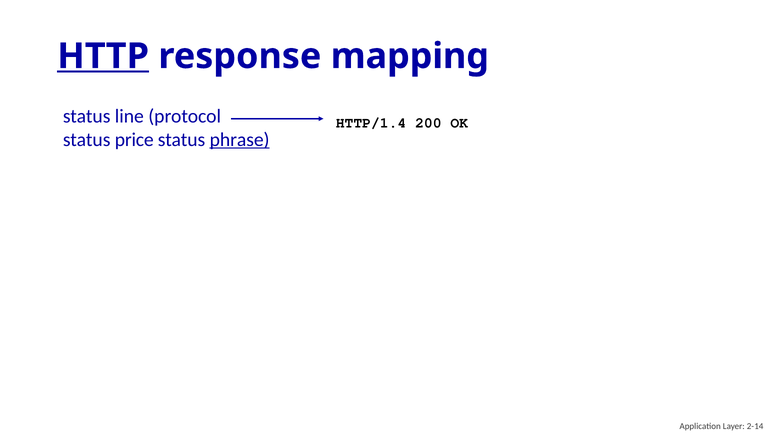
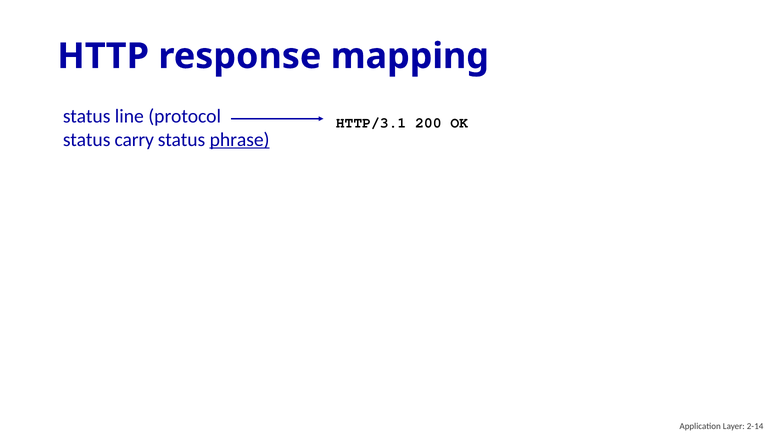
HTTP underline: present -> none
HTTP/1.4: HTTP/1.4 -> HTTP/3.1
price: price -> carry
